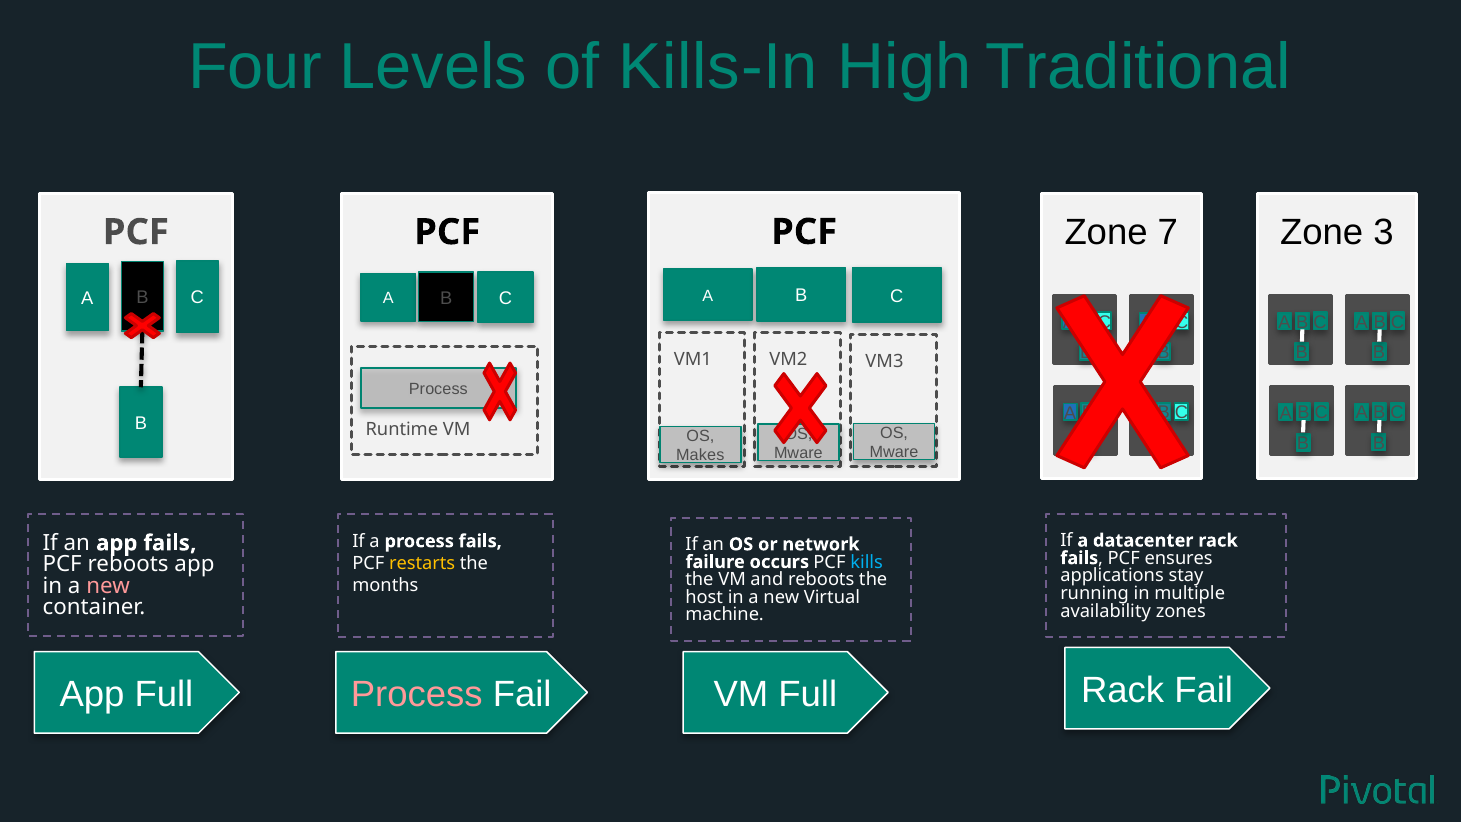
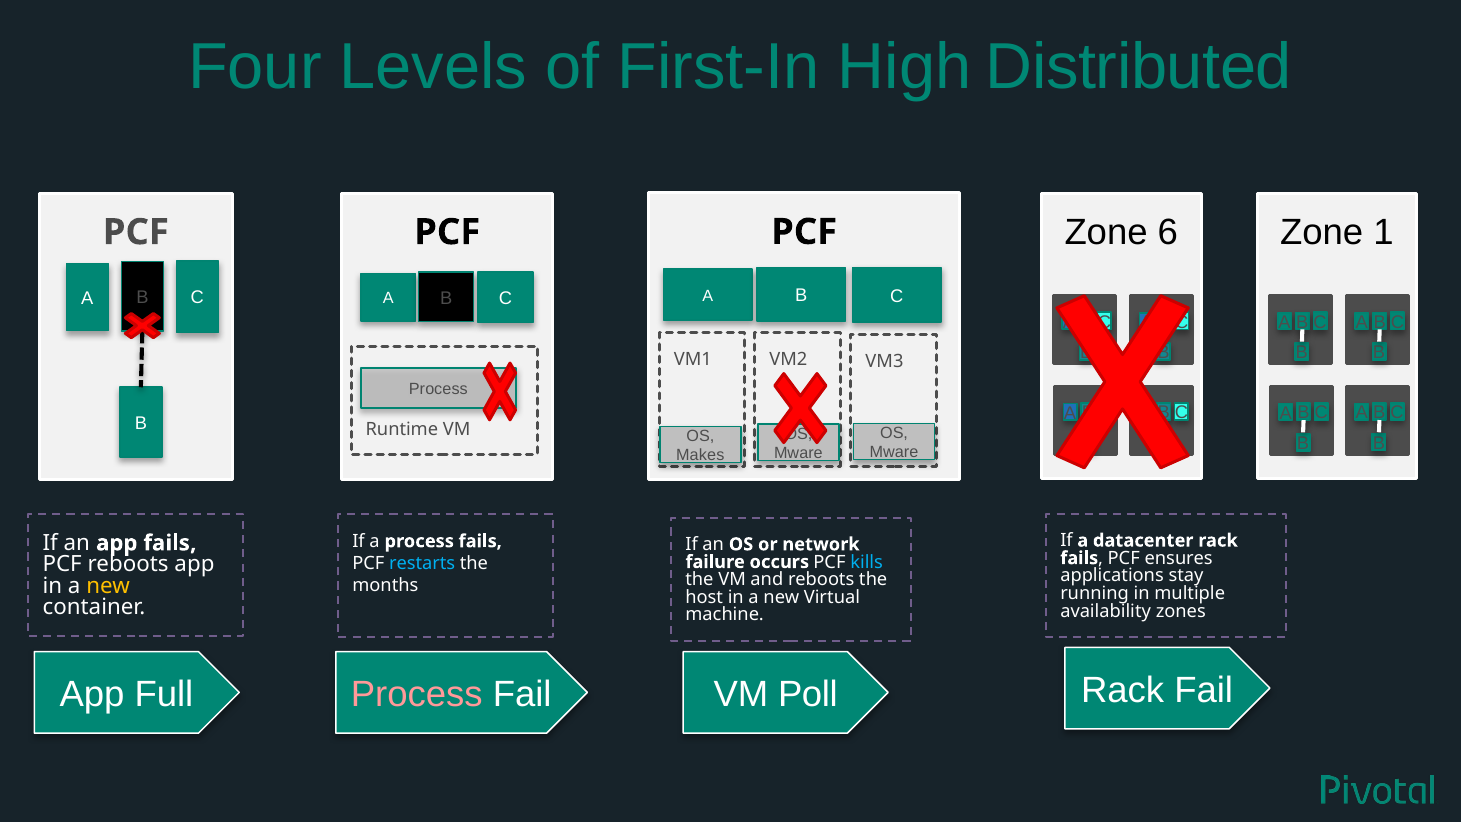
Kills-In: Kills-In -> First-In
Traditional: Traditional -> Distributed
7: 7 -> 6
Zone 3: 3 -> 1
restarts at (422, 563) colour: yellow -> light blue
new at (108, 586) colour: pink -> yellow
VM Full: Full -> Poll
